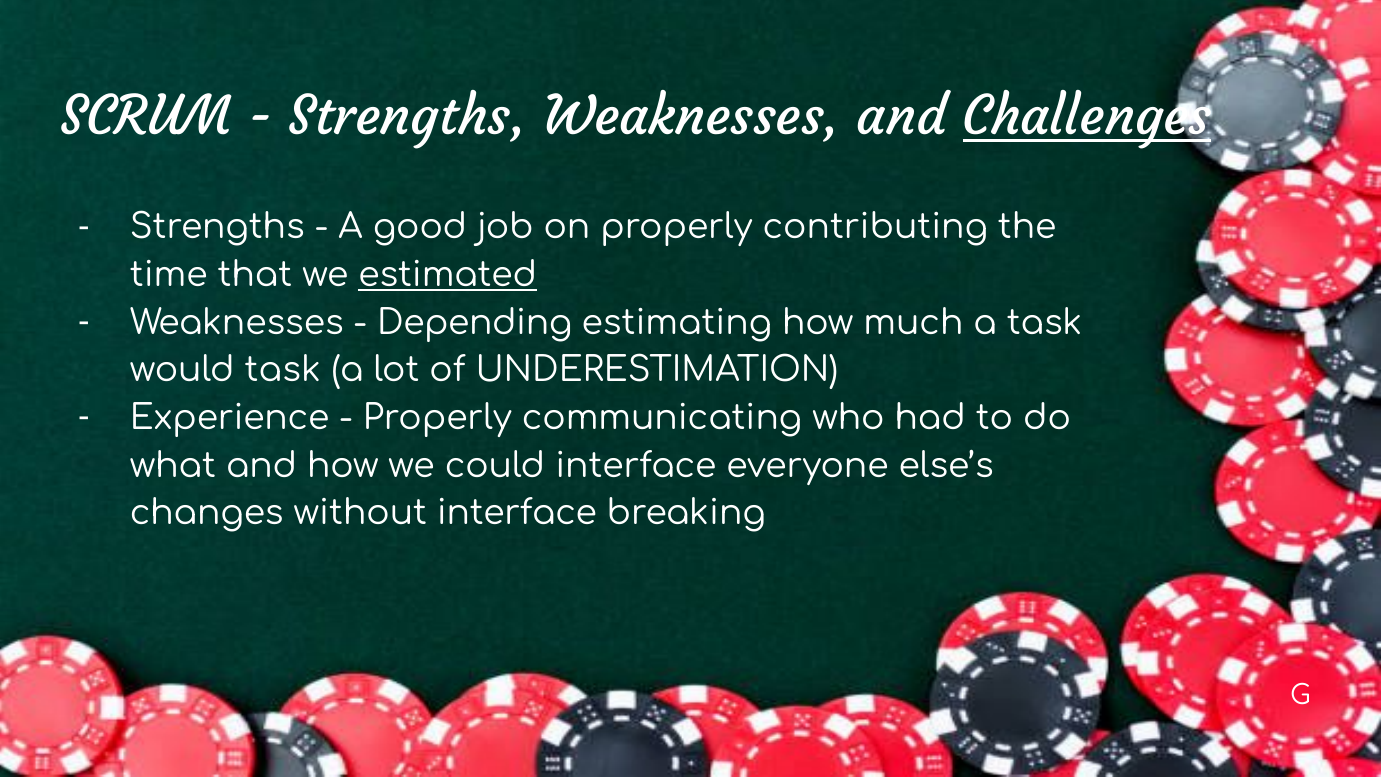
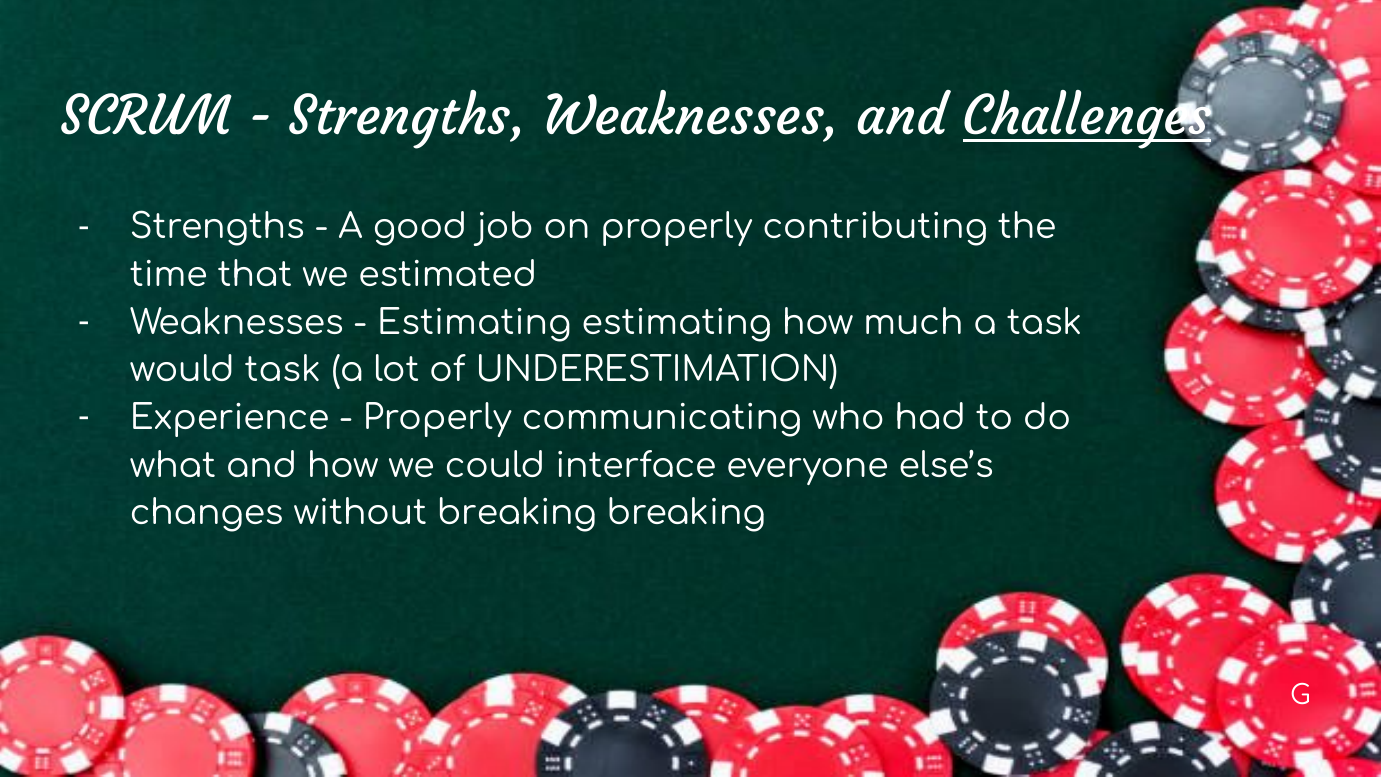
estimated underline: present -> none
Depending at (475, 323): Depending -> Estimating
without interface: interface -> breaking
